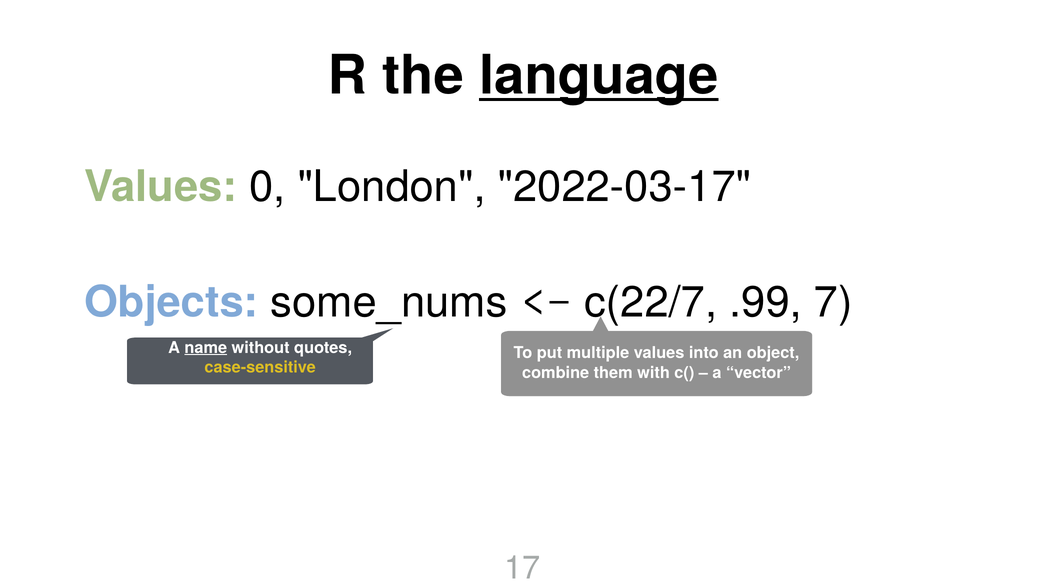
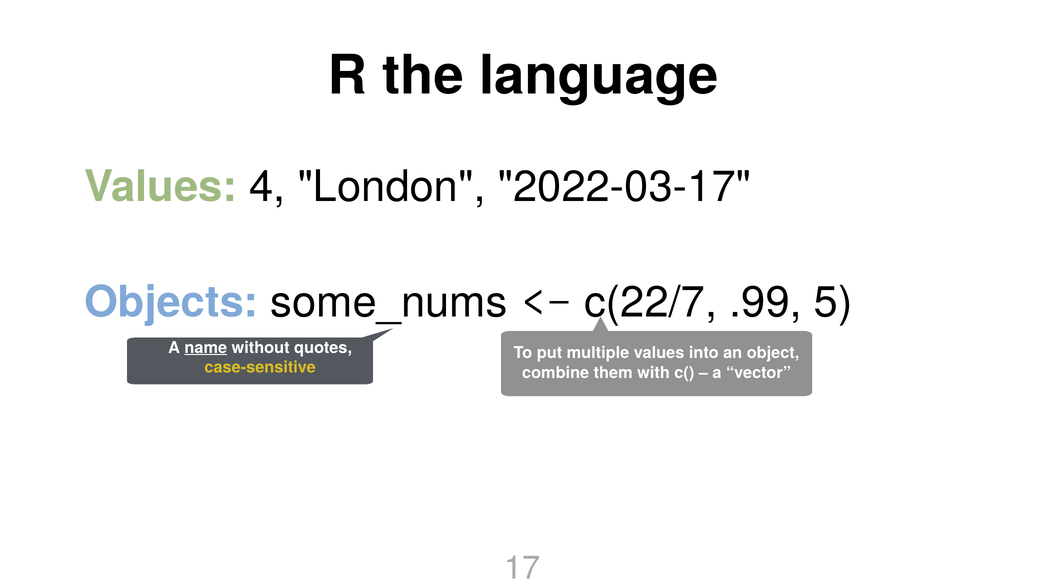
language underline: present -> none
0: 0 -> 4
7: 7 -> 5
